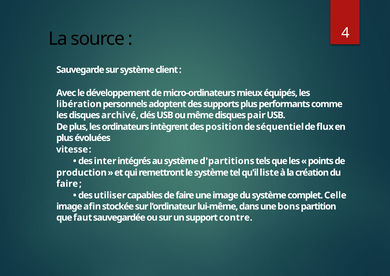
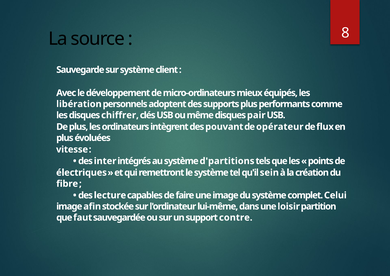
4: 4 -> 8
archivé: archivé -> chiffrer
position: position -> pouvant
séquentiel: séquentiel -> opérateur
production: production -> électriques
liste: liste -> sein
faire at (67, 184): faire -> fibre
utiliser: utiliser -> lecture
Celle: Celle -> Celui
bons: bons -> loisir
